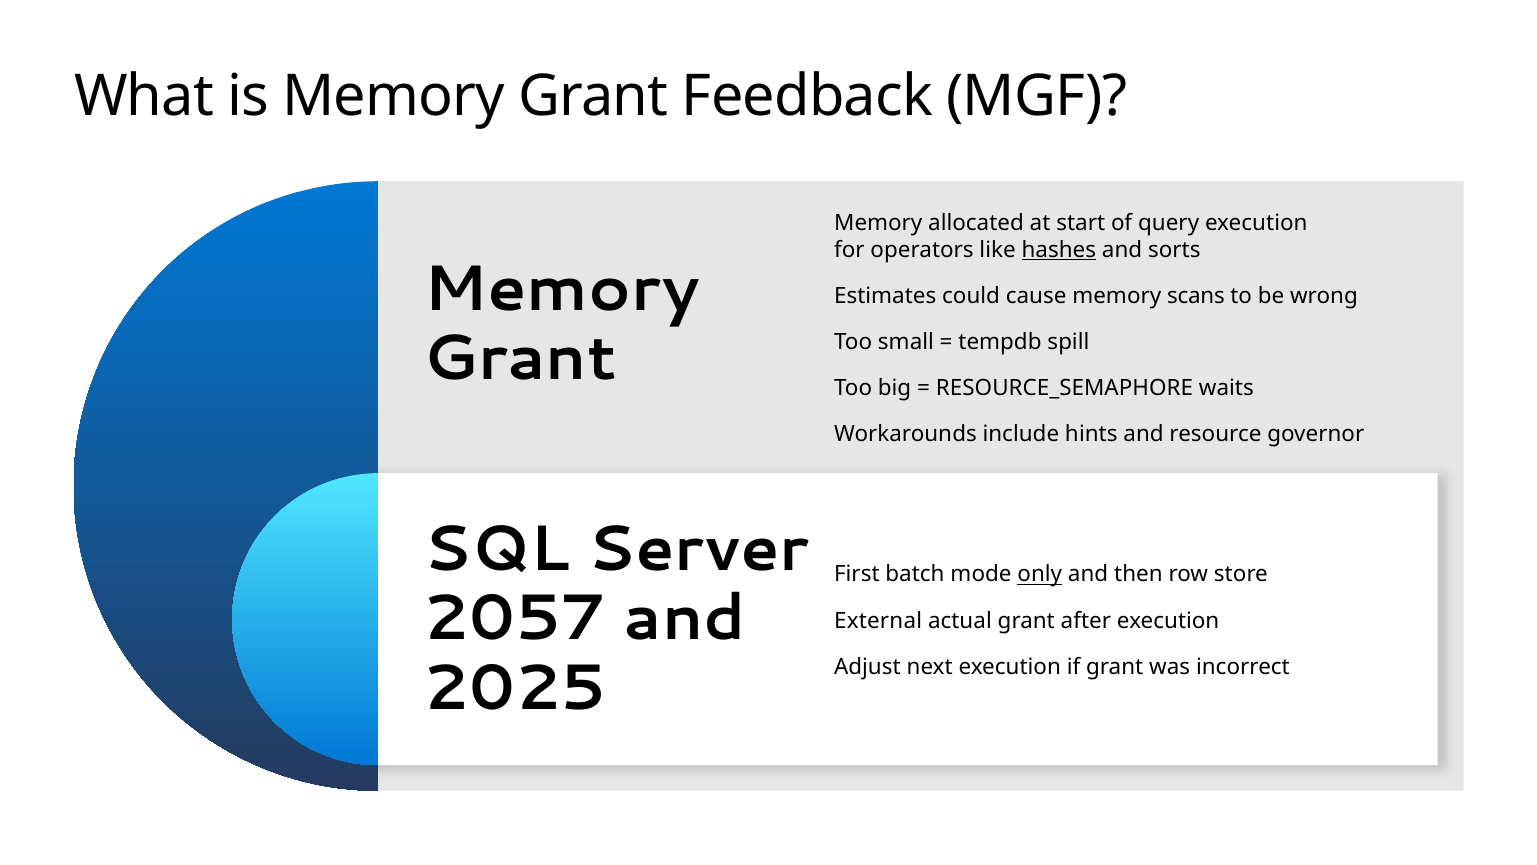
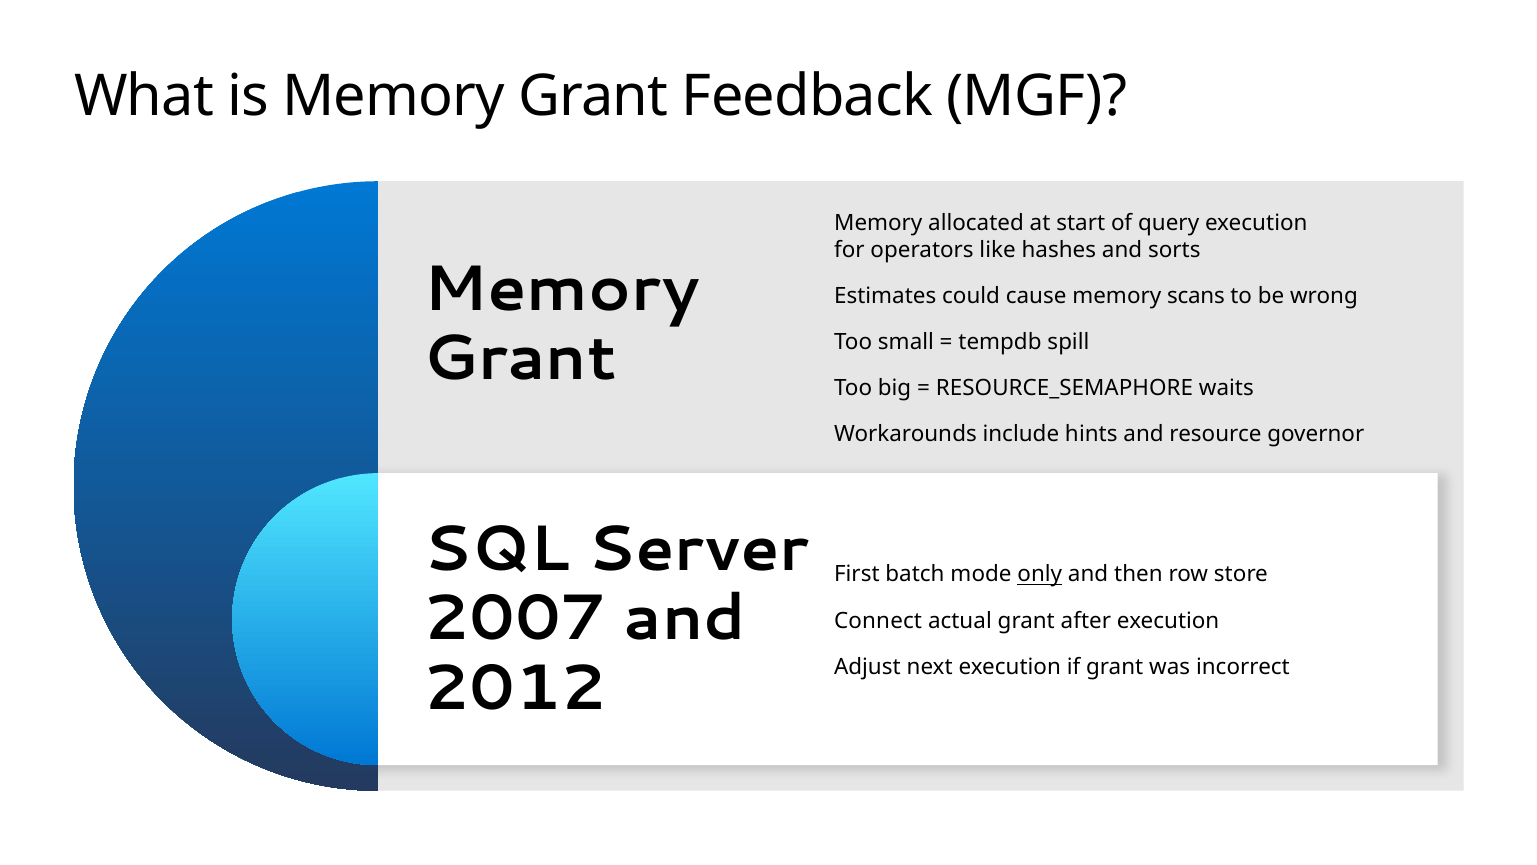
hashes underline: present -> none
2057: 2057 -> 2007
External: External -> Connect
2025: 2025 -> 2012
